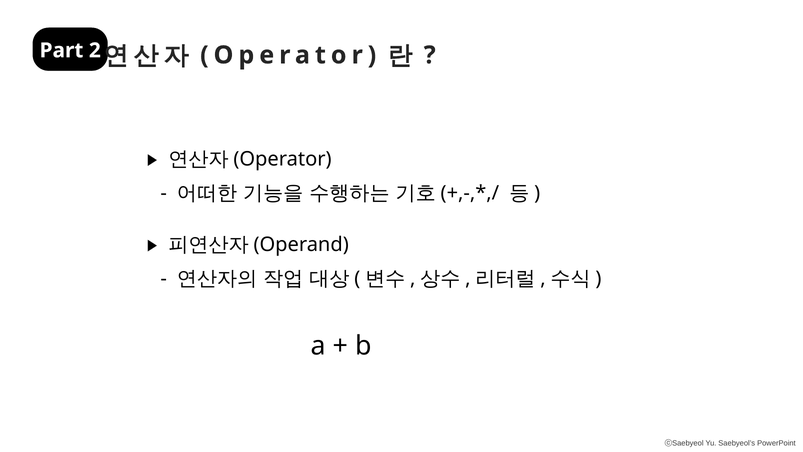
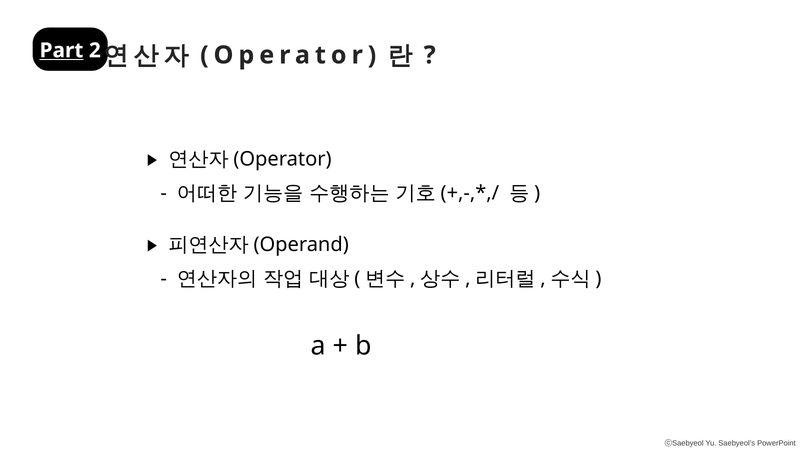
Part underline: none -> present
